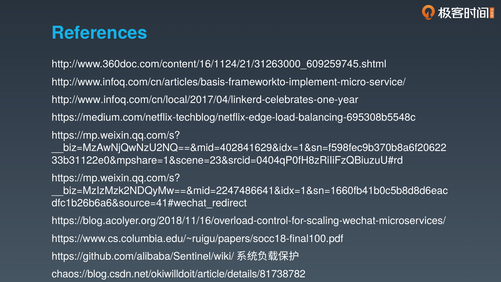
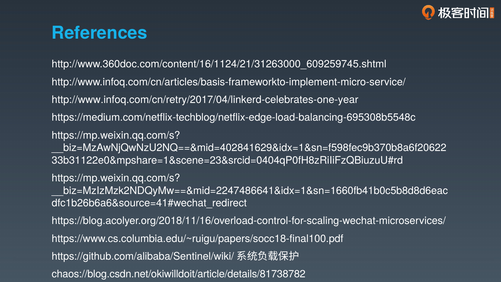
http://www.infoq.com/cn/local/2017/04/linkerd-celebrates-one-year: http://www.infoq.com/cn/local/2017/04/linkerd-celebrates-one-year -> http://www.infoq.com/cn/retry/2017/04/linkerd-celebrates-one-year
